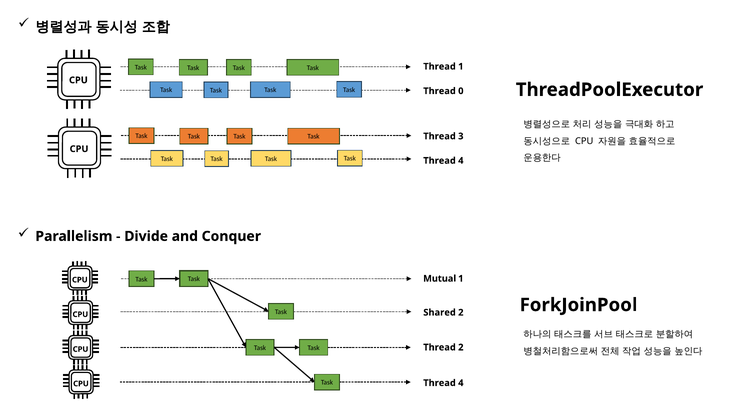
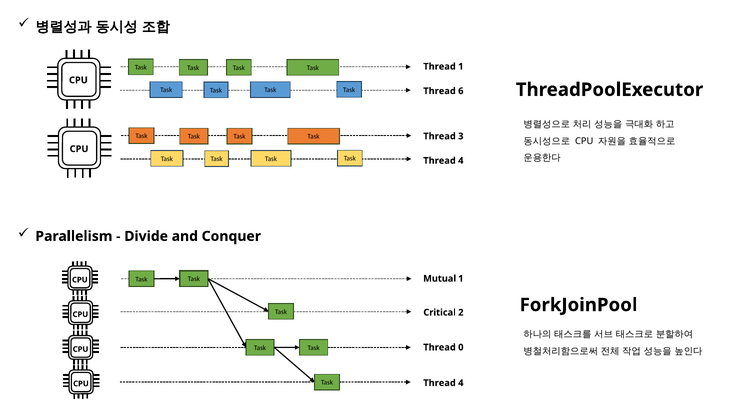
0: 0 -> 6
Shared: Shared -> Critical
Thread 2: 2 -> 0
